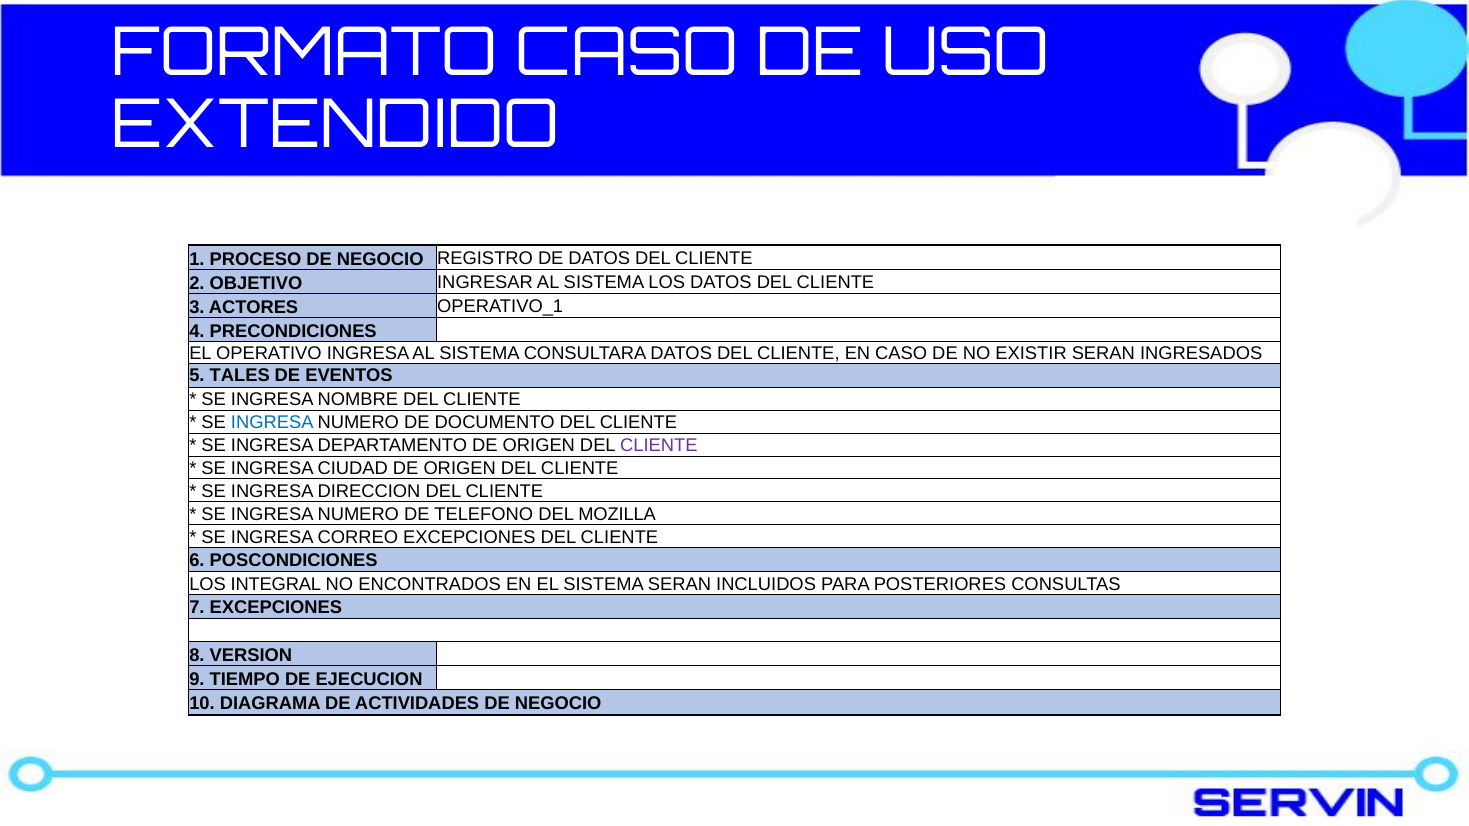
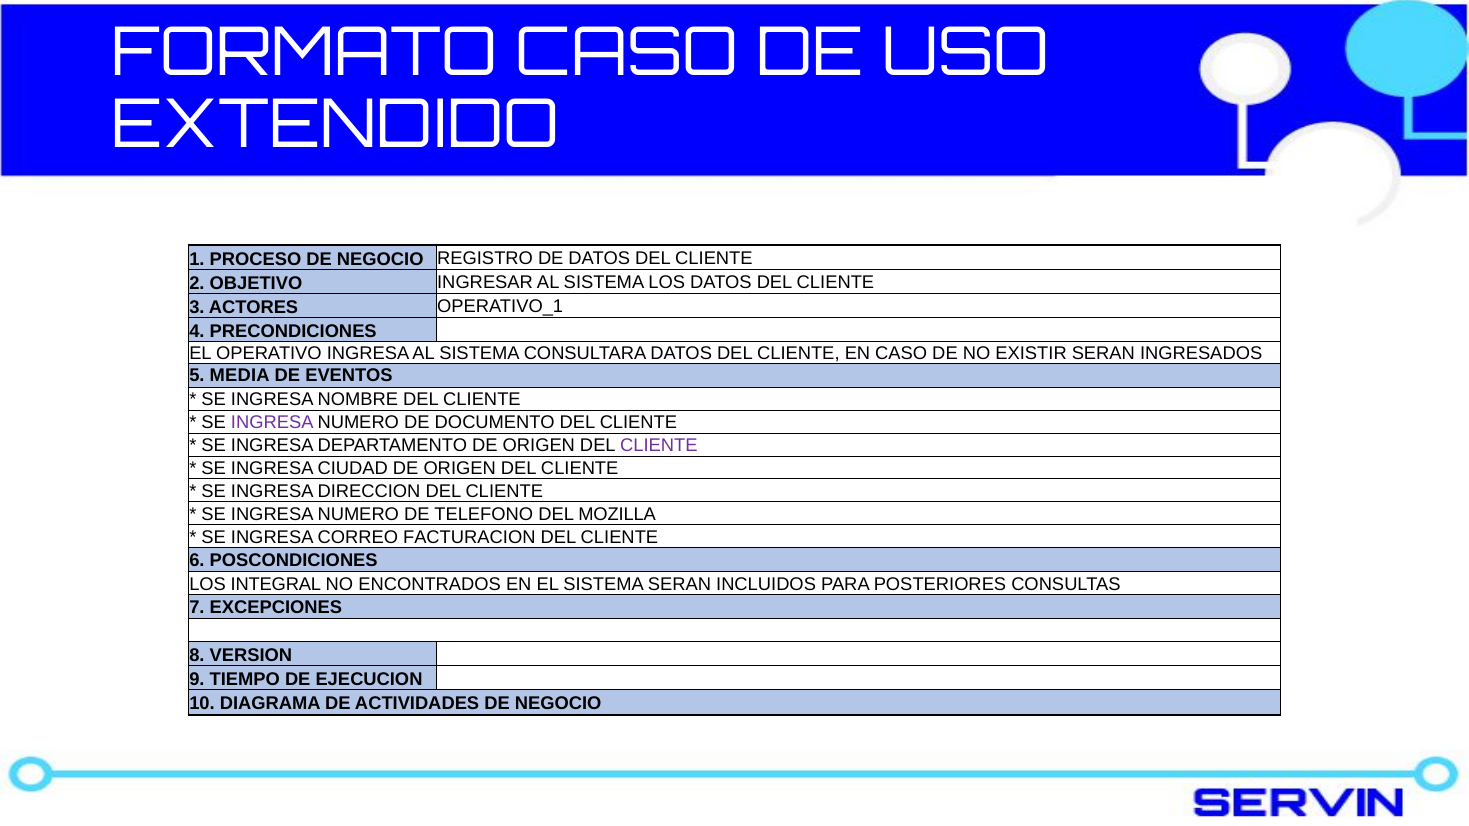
TALES: TALES -> MEDIA
INGRESA at (272, 423) colour: blue -> purple
CORREO EXCEPCIONES: EXCEPCIONES -> FACTURACION
